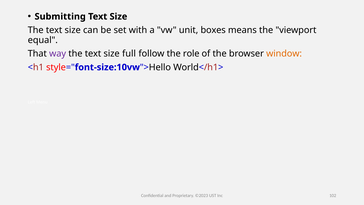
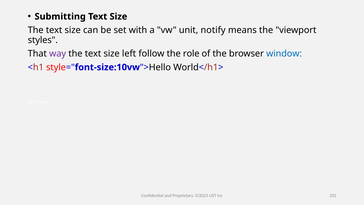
boxes: boxes -> notify
equal: equal -> styles
size full: full -> left
window colour: orange -> blue
